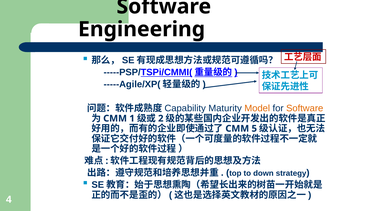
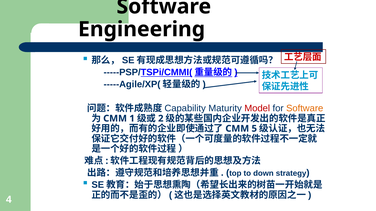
Model colour: orange -> red
